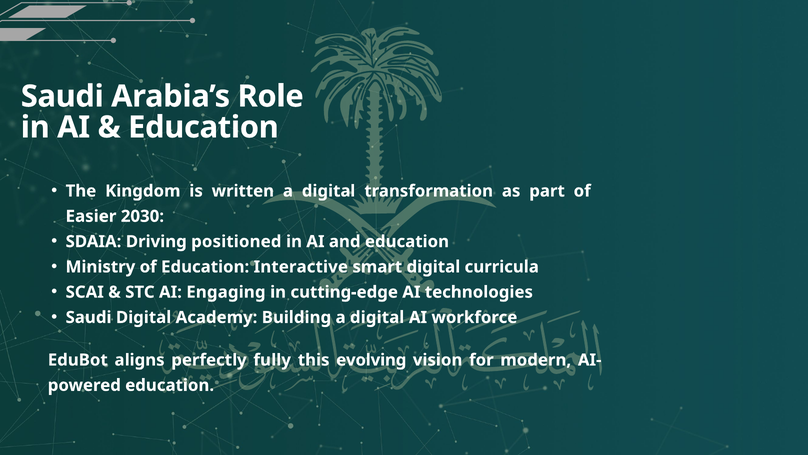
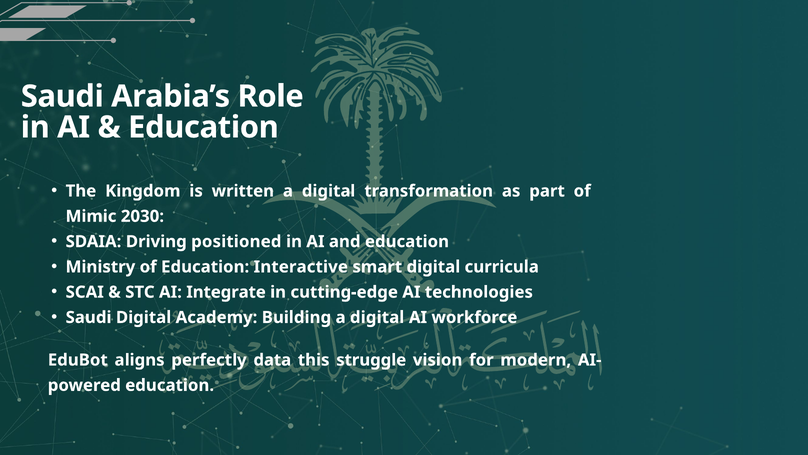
Easier: Easier -> Mimic
Engaging: Engaging -> Integrate
fully: fully -> data
evolving: evolving -> struggle
